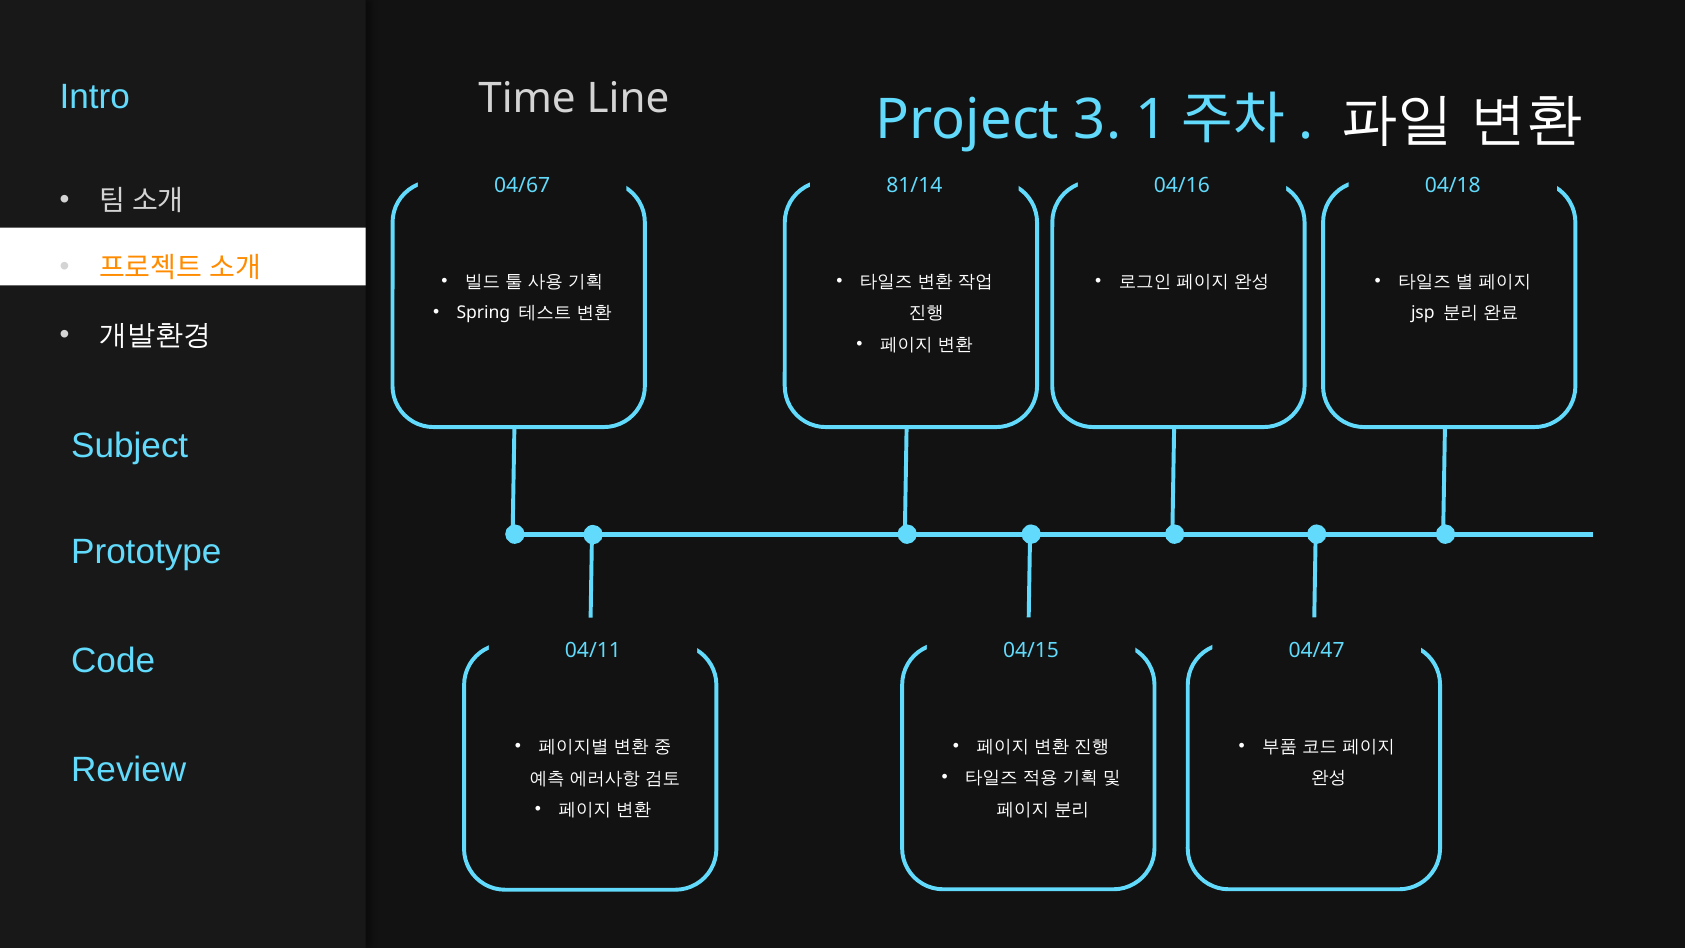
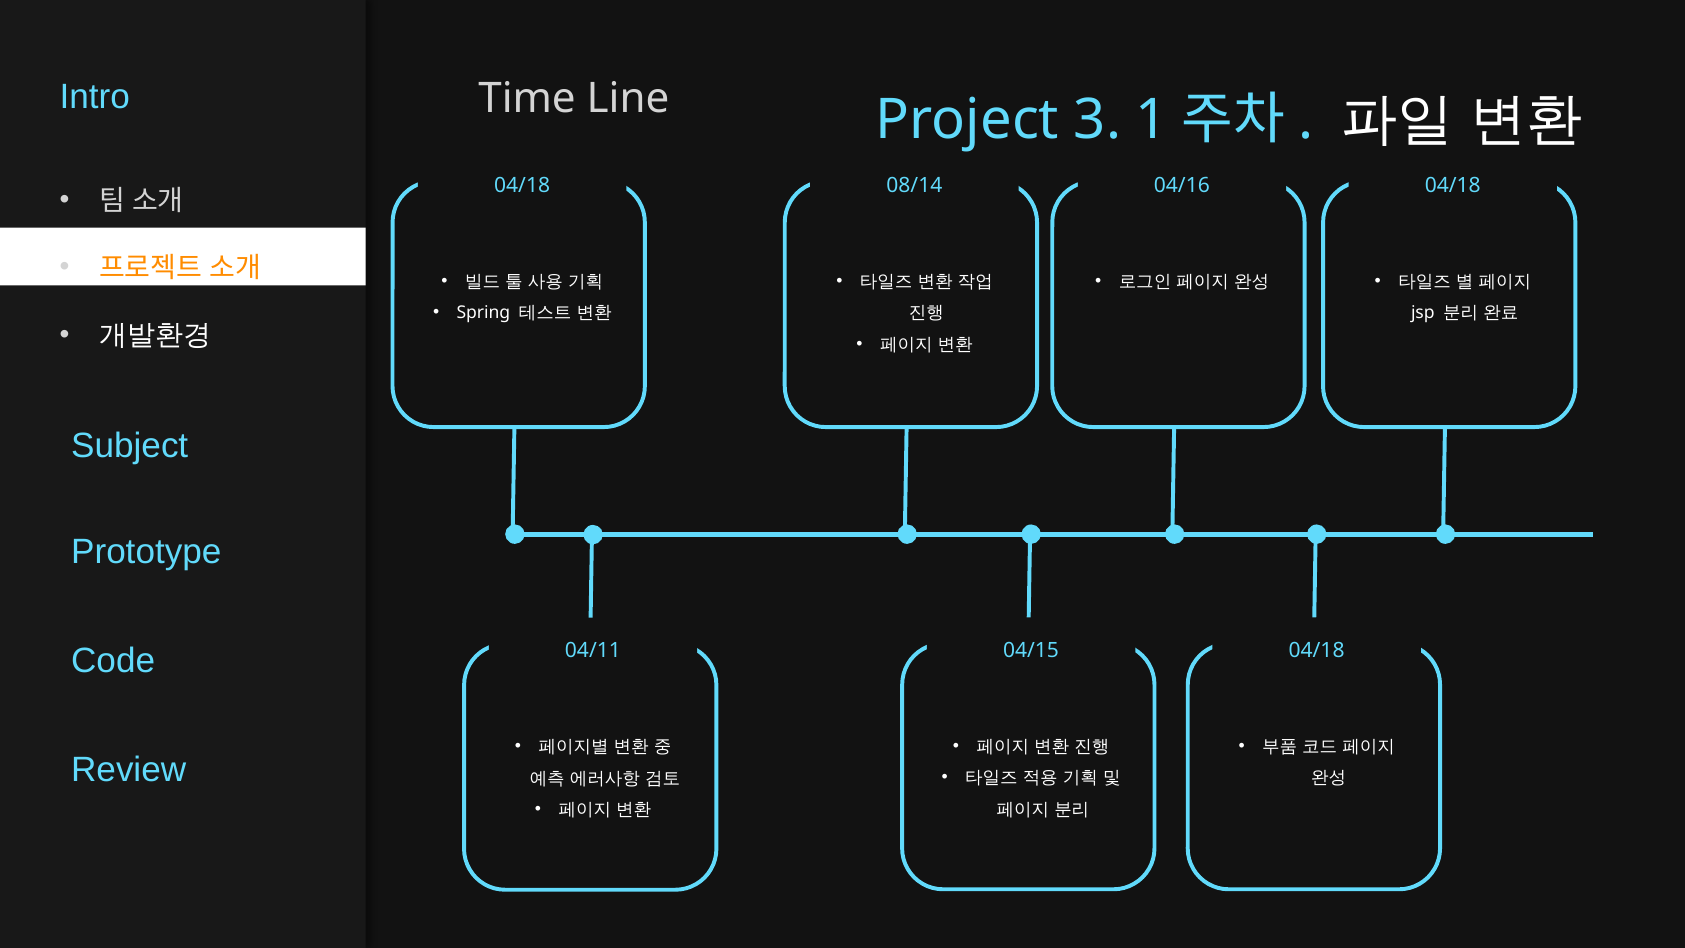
04/67 at (522, 186): 04/67 -> 04/18
81/14: 81/14 -> 08/14
04/47 at (1317, 650): 04/47 -> 04/18
